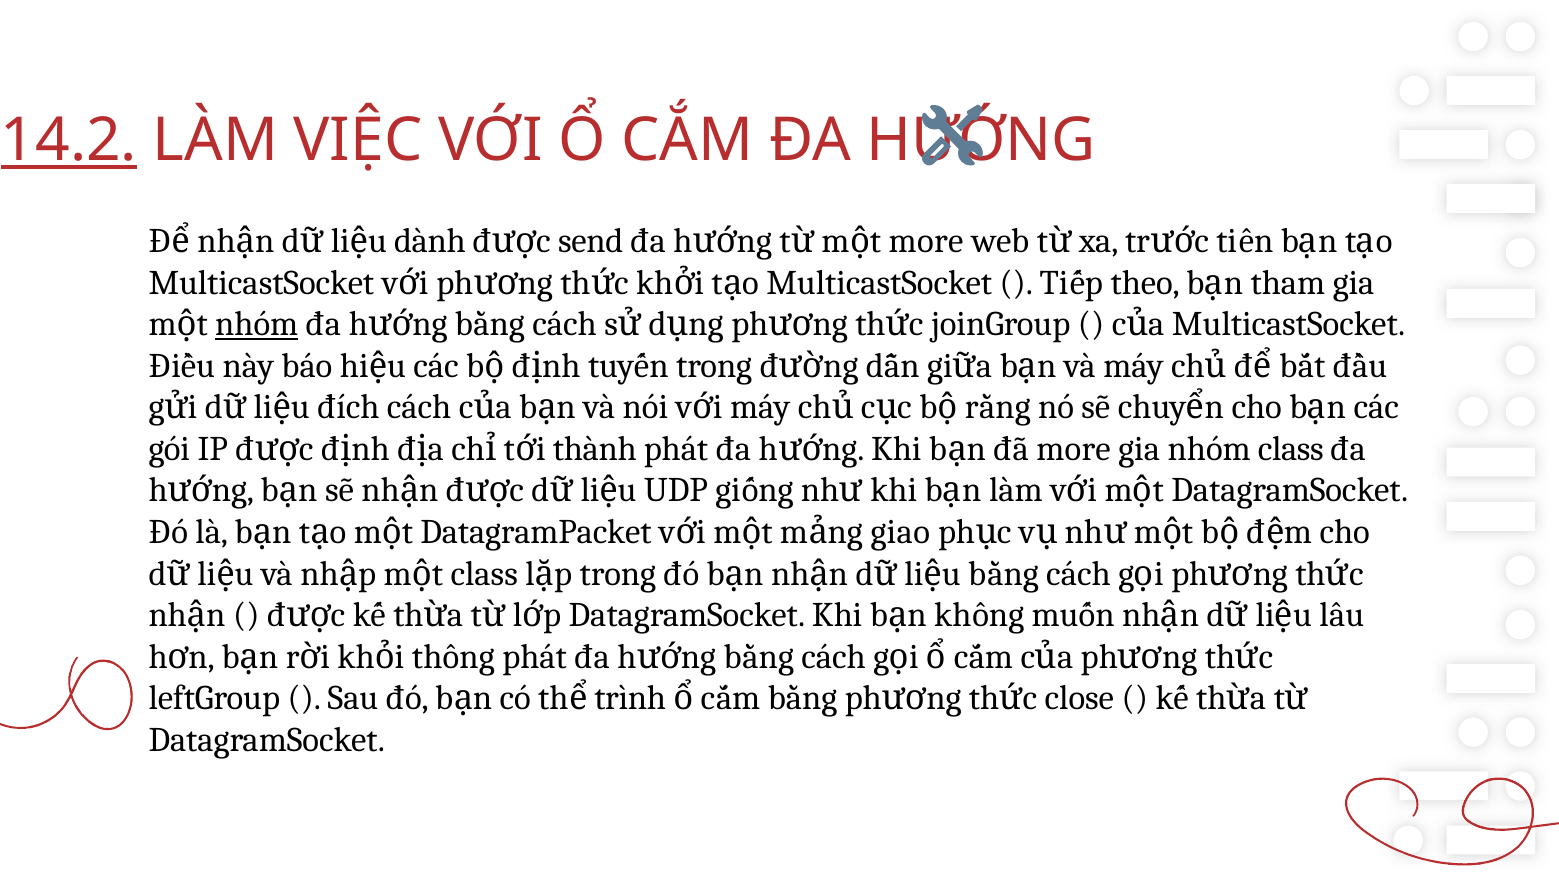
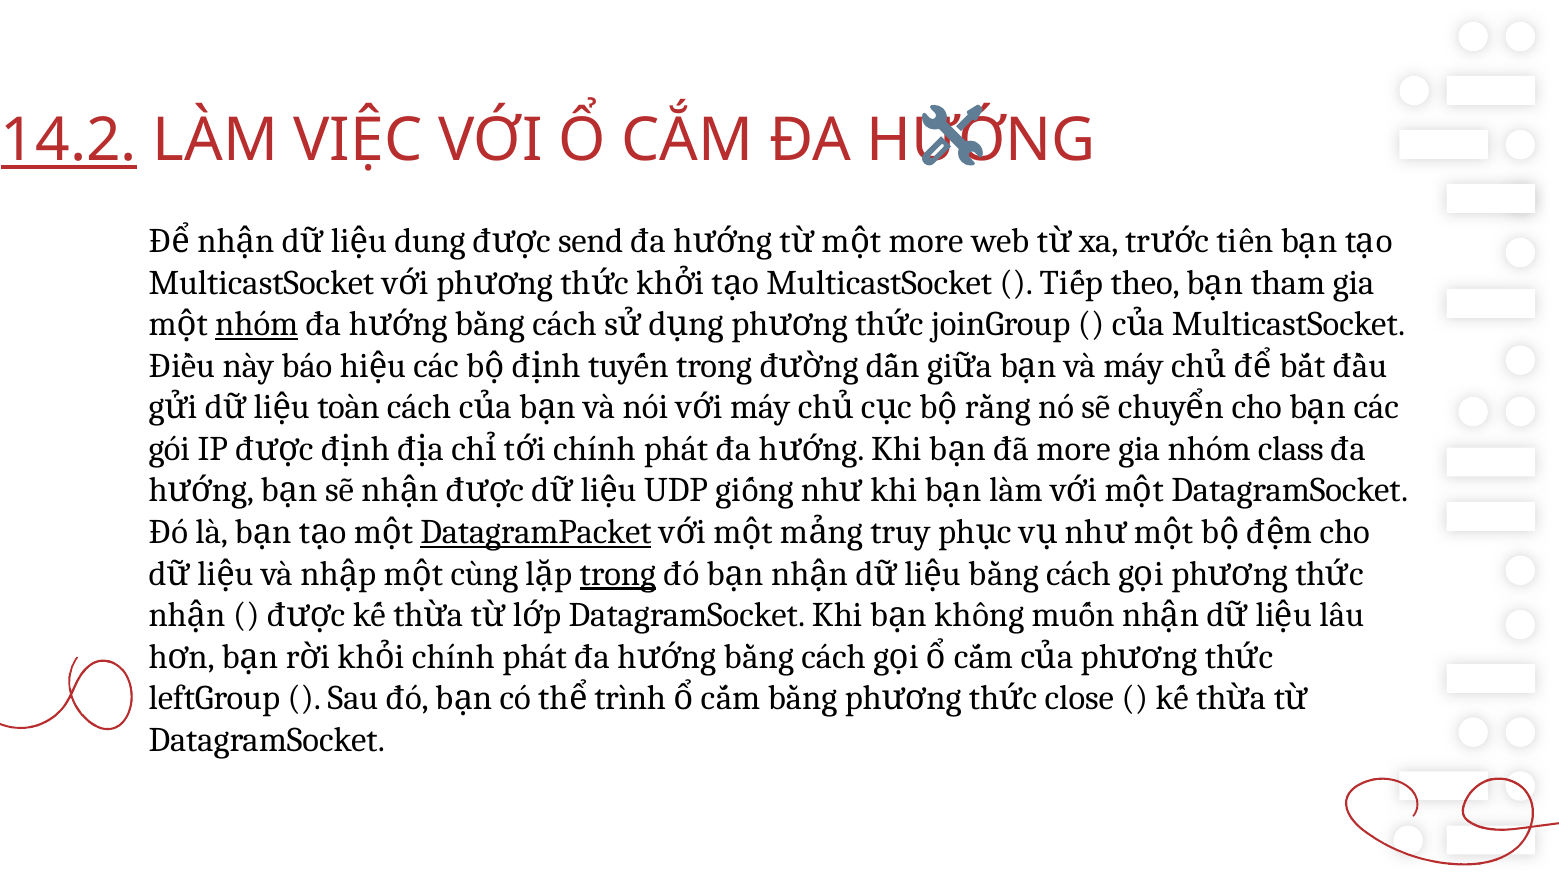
dành: dành -> dung
đích: đích -> toàn
thành at (595, 449): thành -> chính
DatagramPacket underline: none -> present
giao: giao -> truy
class at (484, 574): class -> cùng
trong at (618, 574) underline: none -> present
thống at (453, 657): thống -> chính
